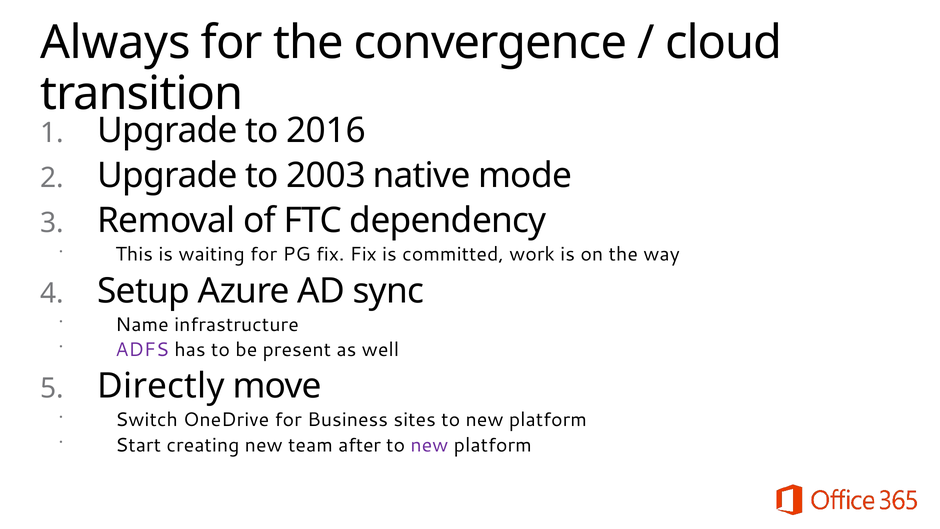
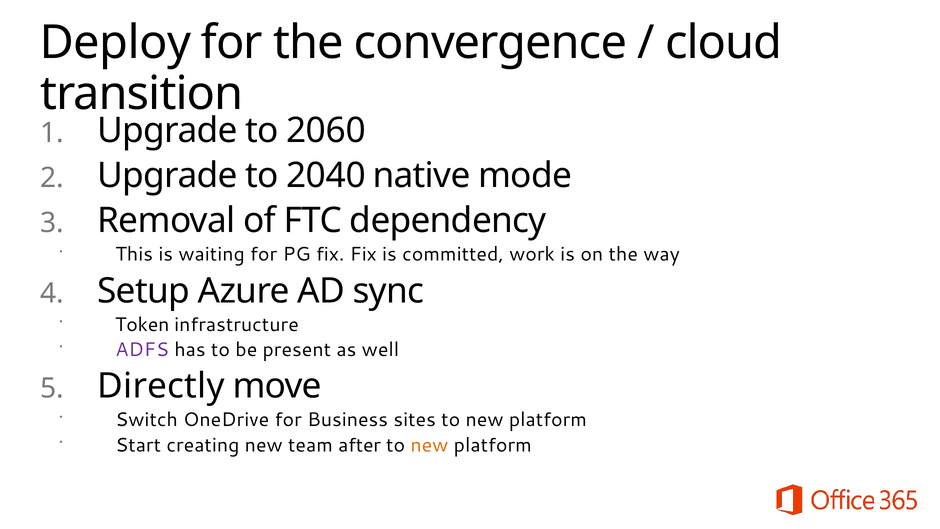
Always: Always -> Deploy
2016: 2016 -> 2060
2003: 2003 -> 2040
Name: Name -> Token
new at (429, 445) colour: purple -> orange
